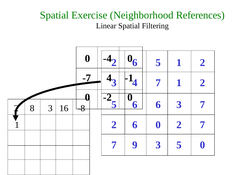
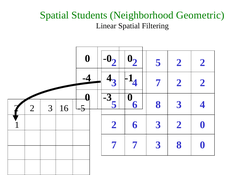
Exercise: Exercise -> Students
References: References -> Geometric
-4: -4 -> -0
6 at (135, 63): 6 -> 2
5 1: 1 -> 2
-7: -7 -> -4
7 1: 1 -> 2
-2: -2 -> -3
6 6: 6 -> 8
7 at (202, 105): 7 -> 4
8 at (32, 109): 8 -> 2
-8: -8 -> -5
6 0: 0 -> 3
2 7: 7 -> 0
7 9: 9 -> 7
3 5: 5 -> 8
